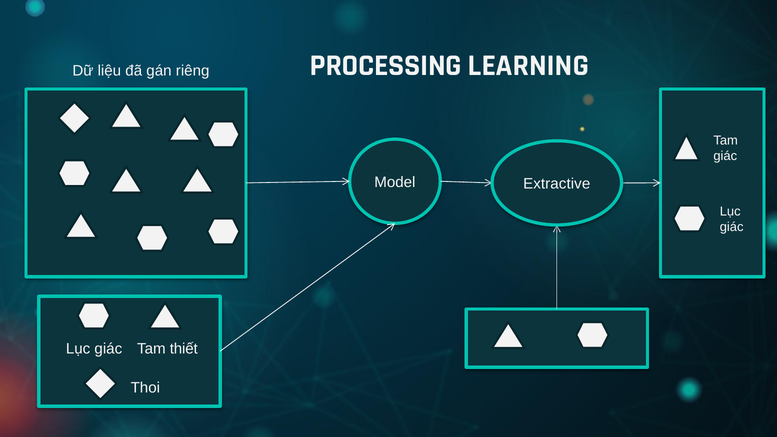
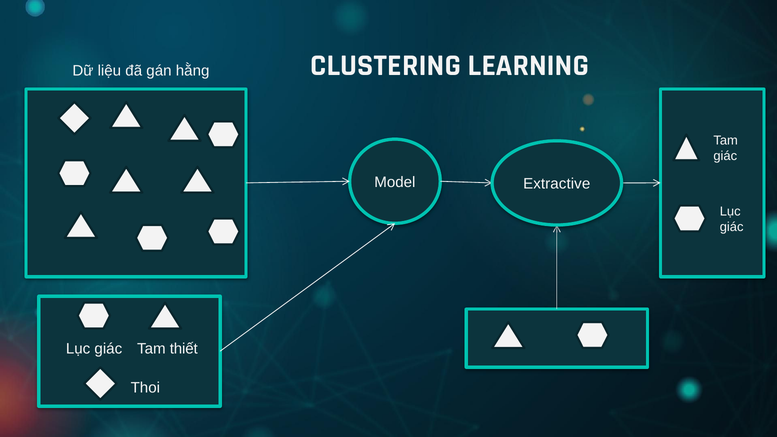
PROCESSING: PROCESSING -> CLUSTERING
riêng: riêng -> hằng
